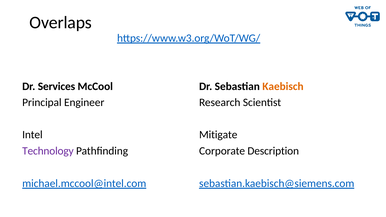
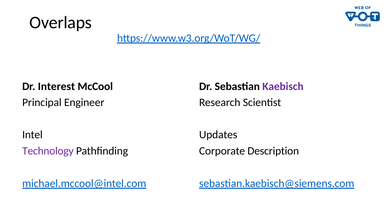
Services: Services -> Interest
Kaebisch colour: orange -> purple
Mitigate: Mitigate -> Updates
